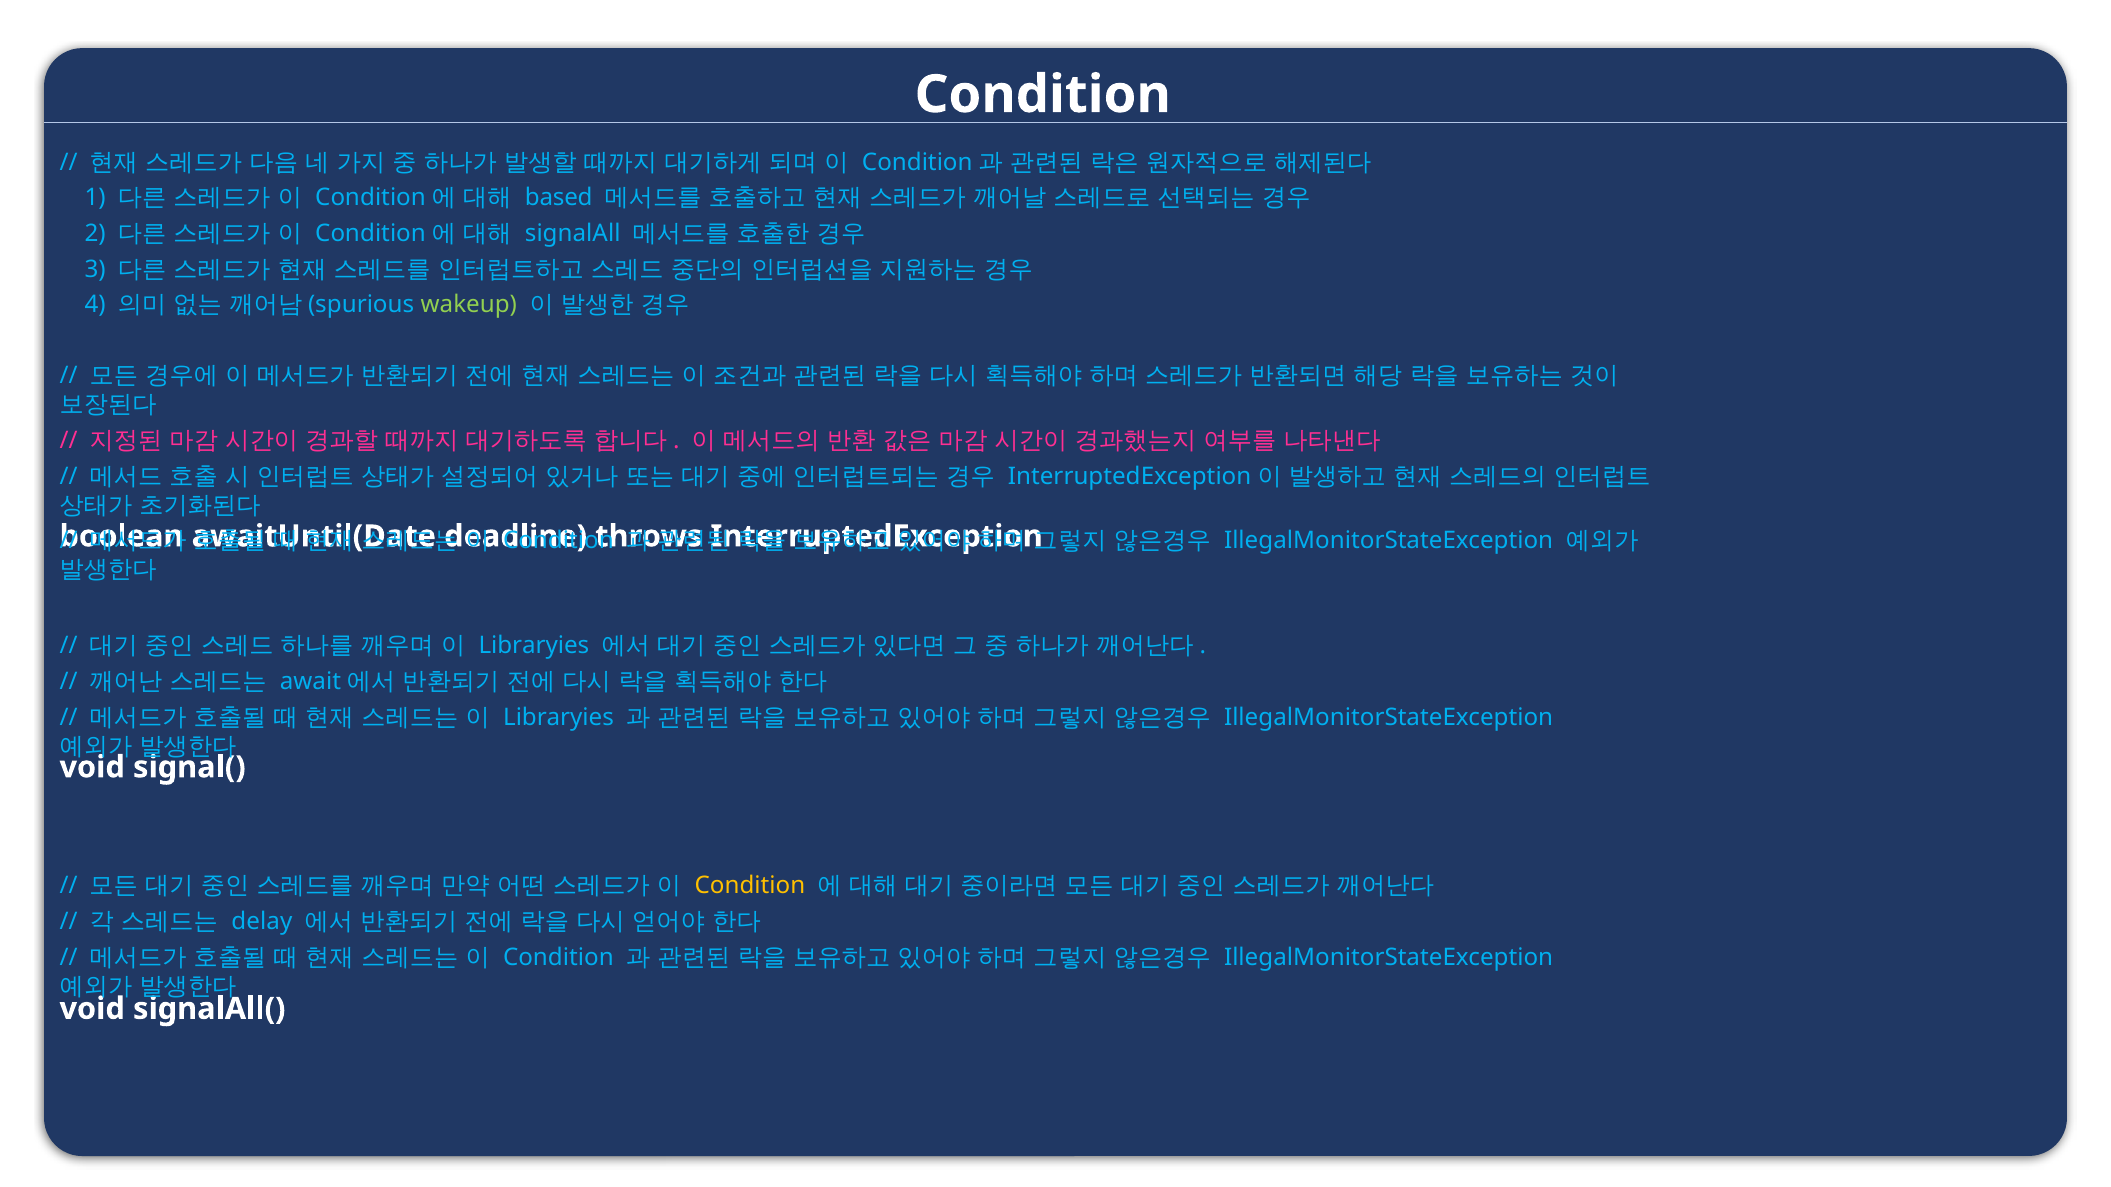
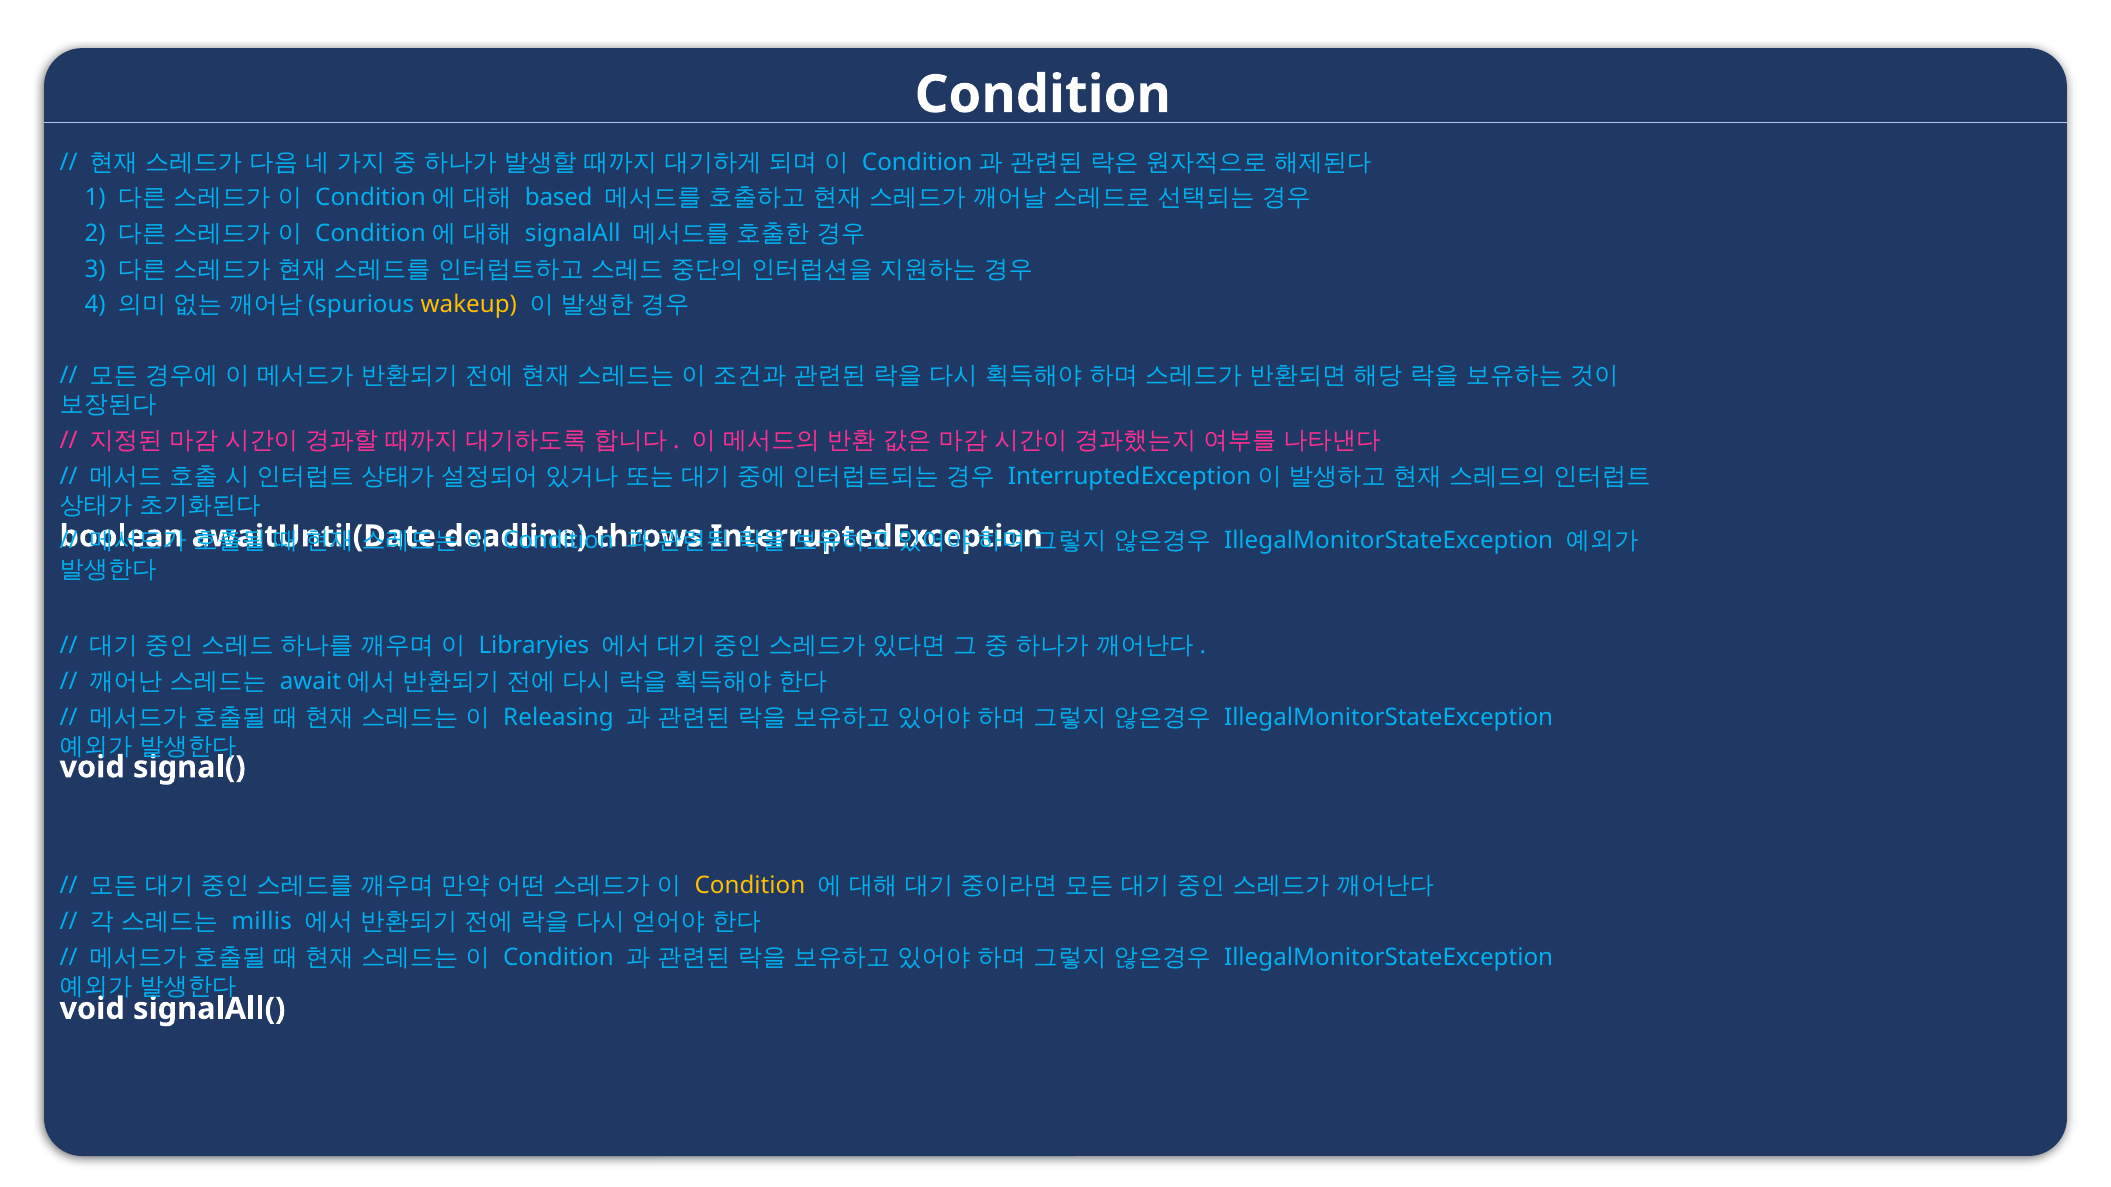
wakeup colour: light green -> yellow
Libraryies at (558, 717): Libraryies -> Releasing
delay: delay -> millis
